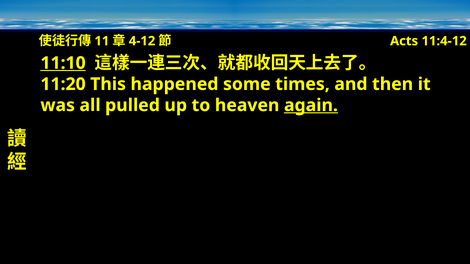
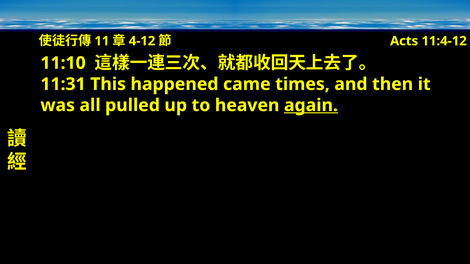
11:10 underline: present -> none
11:20: 11:20 -> 11:31
some: some -> came
